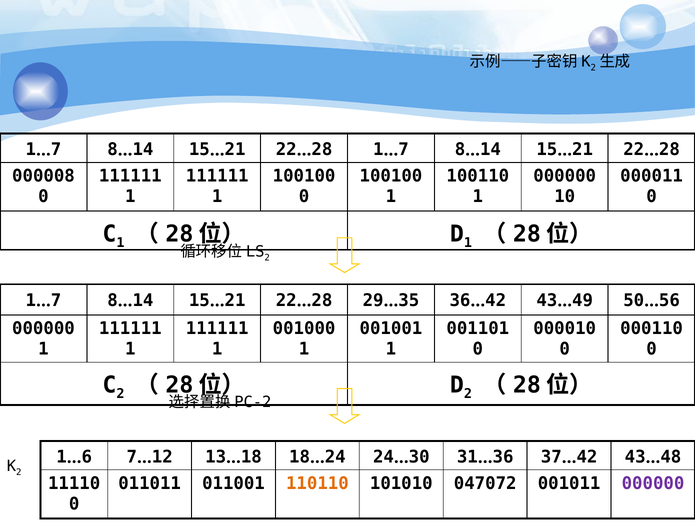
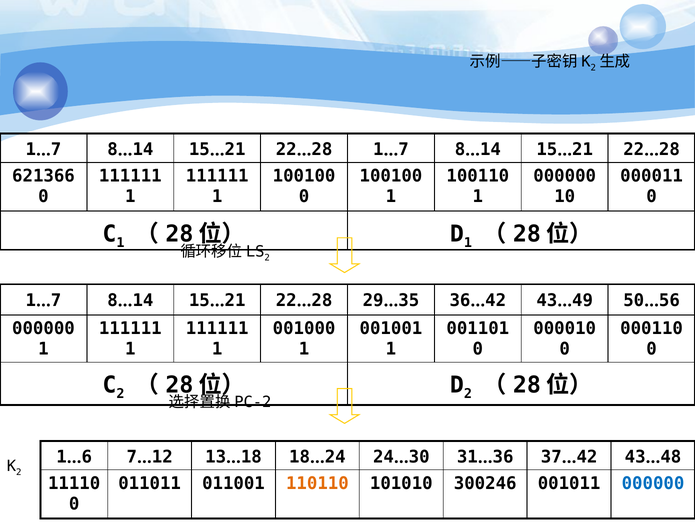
000008: 000008 -> 621366
047072: 047072 -> 300246
000000 at (653, 483) colour: purple -> blue
